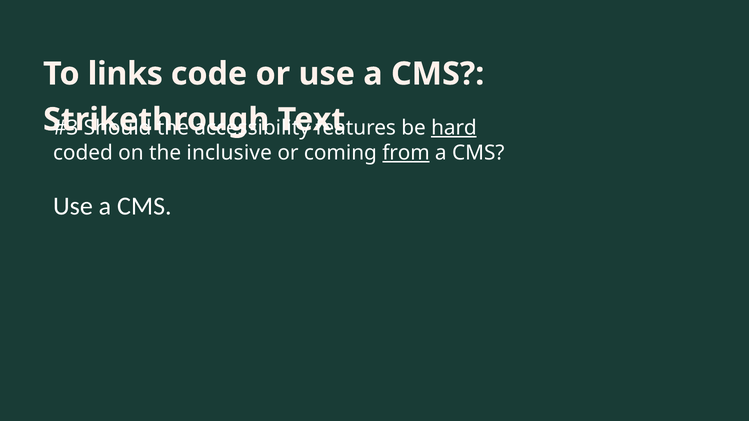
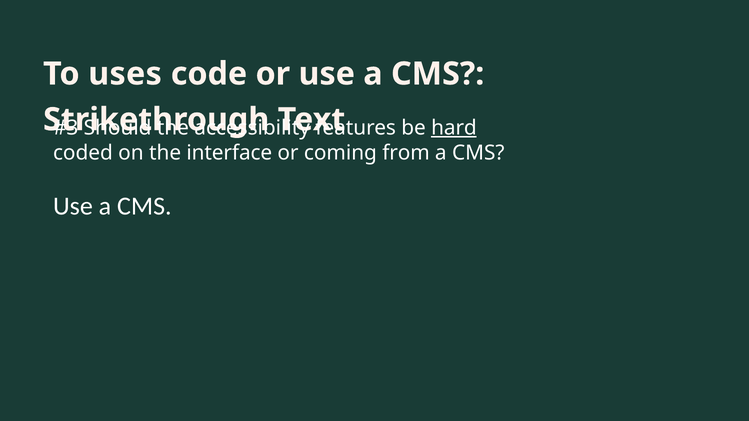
links: links -> uses
inclusive: inclusive -> interface
from underline: present -> none
